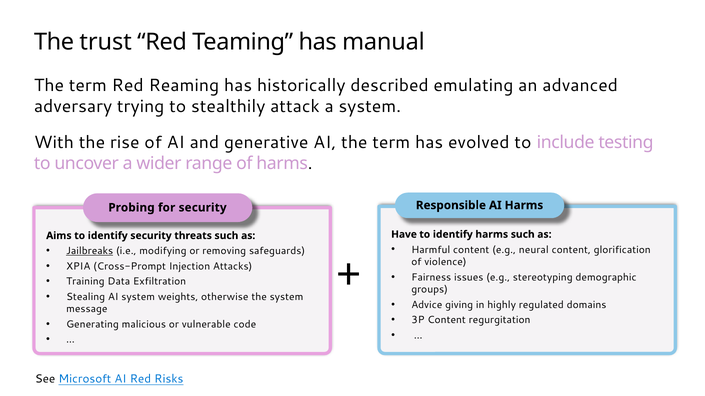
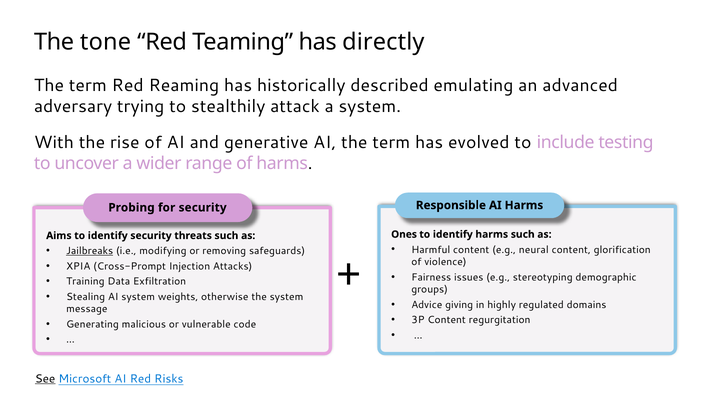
trust: trust -> tone
manual: manual -> directly
Have: Have -> Ones
See underline: none -> present
